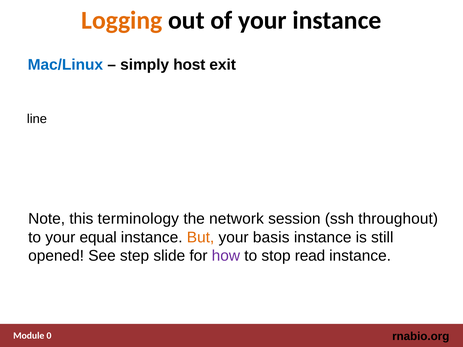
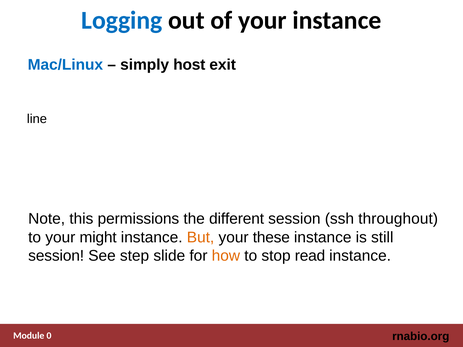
Logging colour: orange -> blue
terminology: terminology -> permissions
network: network -> different
equal: equal -> might
basis: basis -> these
opened at (56, 256): opened -> session
how colour: purple -> orange
